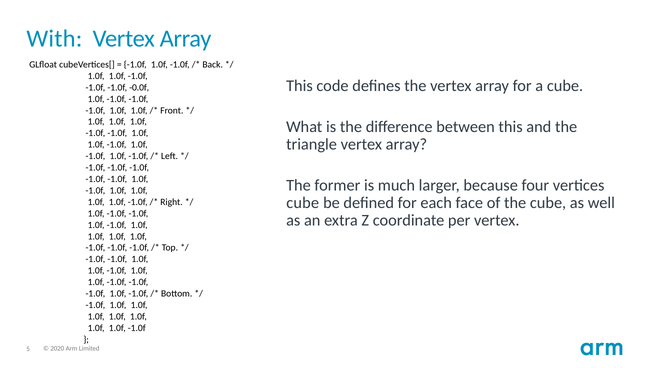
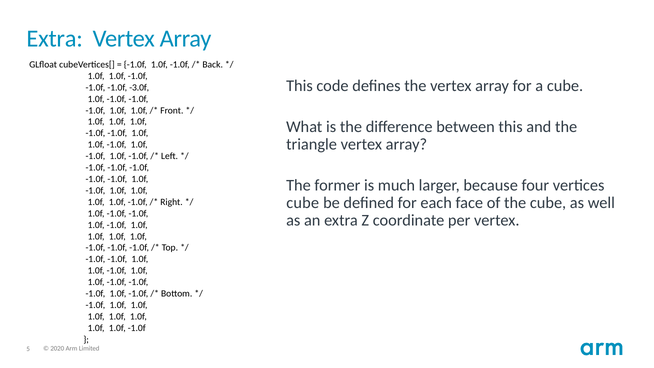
With at (54, 38): With -> Extra
-0.0f: -0.0f -> -3.0f
